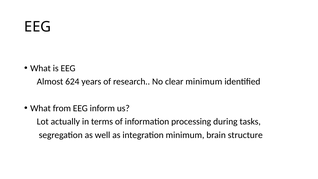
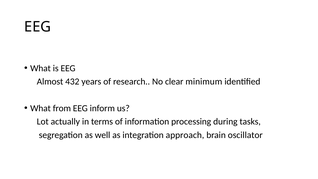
624: 624 -> 432
integration minimum: minimum -> approach
structure: structure -> oscillator
